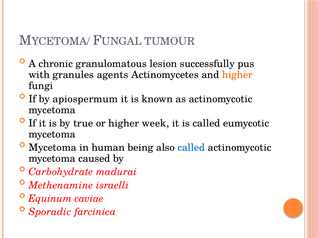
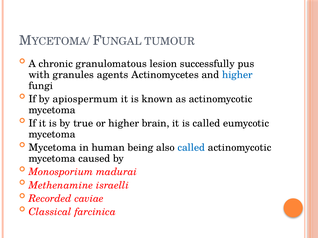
higher at (237, 75) colour: orange -> blue
week: week -> brain
Carbohydrate: Carbohydrate -> Monosporium
Equinum: Equinum -> Recorded
Sporadic: Sporadic -> Classical
